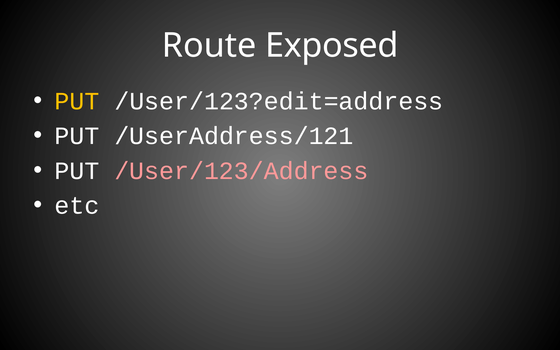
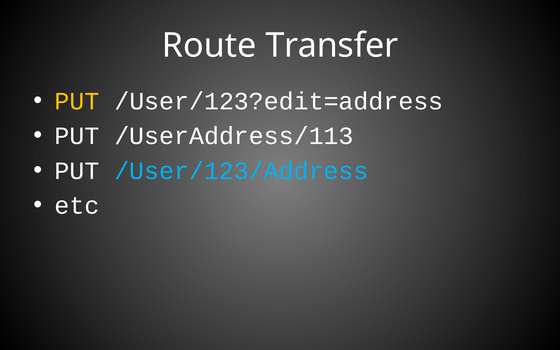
Exposed: Exposed -> Transfer
/UserAddress/121: /UserAddress/121 -> /UserAddress/113
/User/123/Address colour: pink -> light blue
